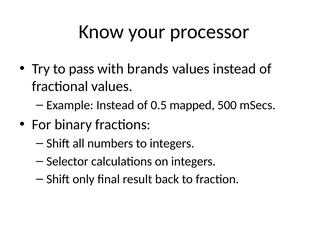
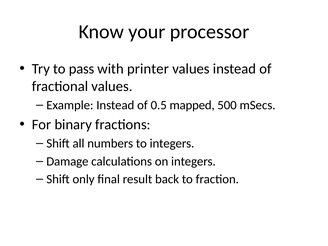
brands: brands -> printer
Selector: Selector -> Damage
